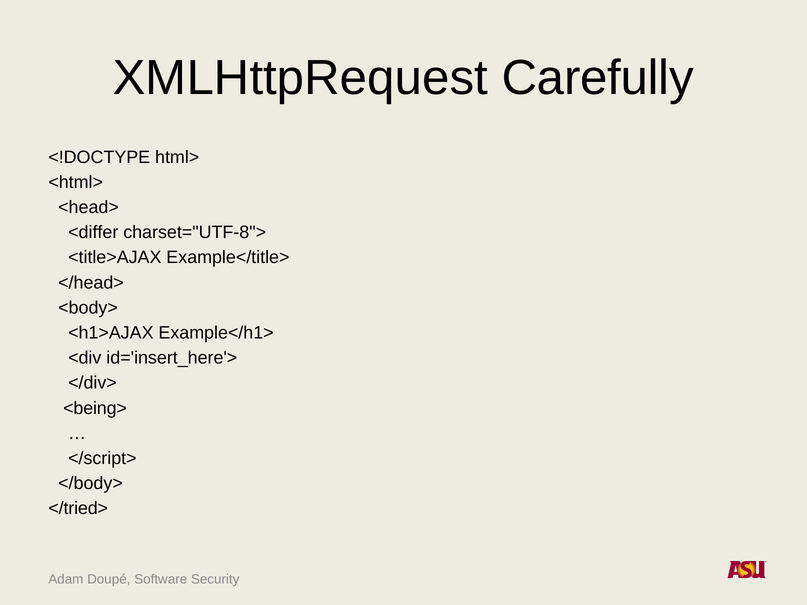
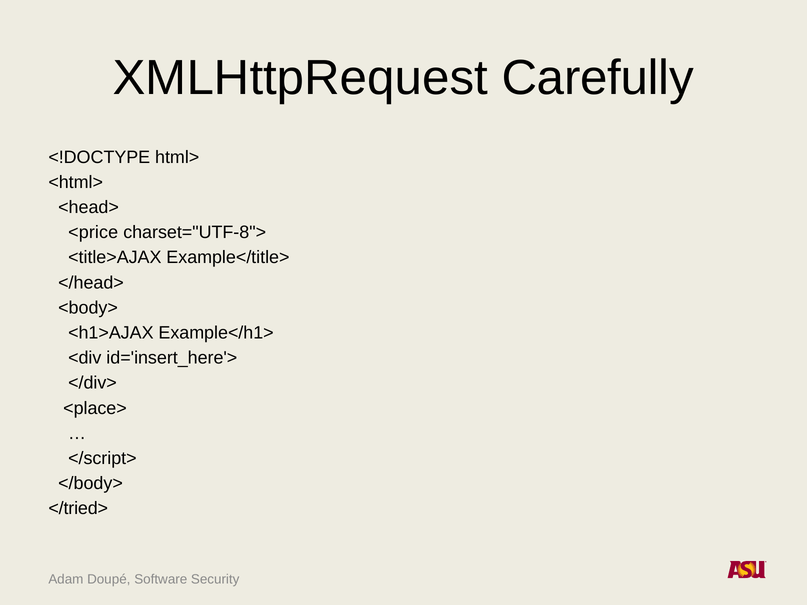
<differ: <differ -> <price
<being>: <being> -> <place>
